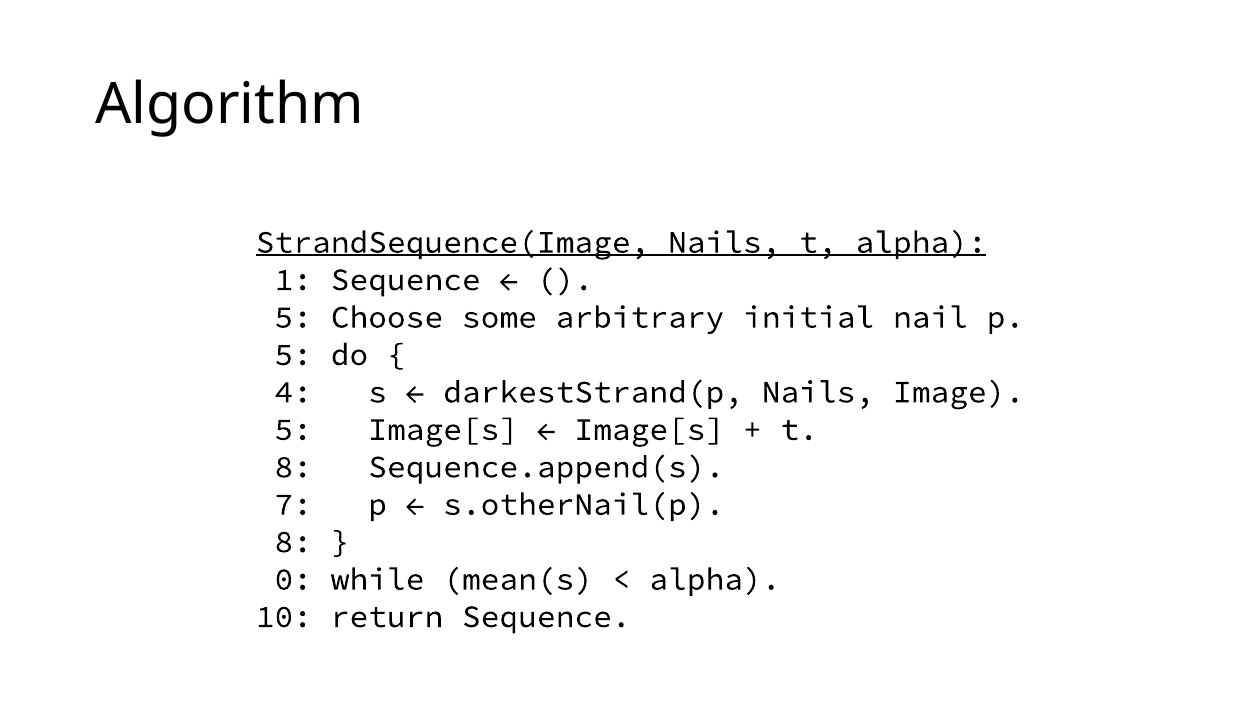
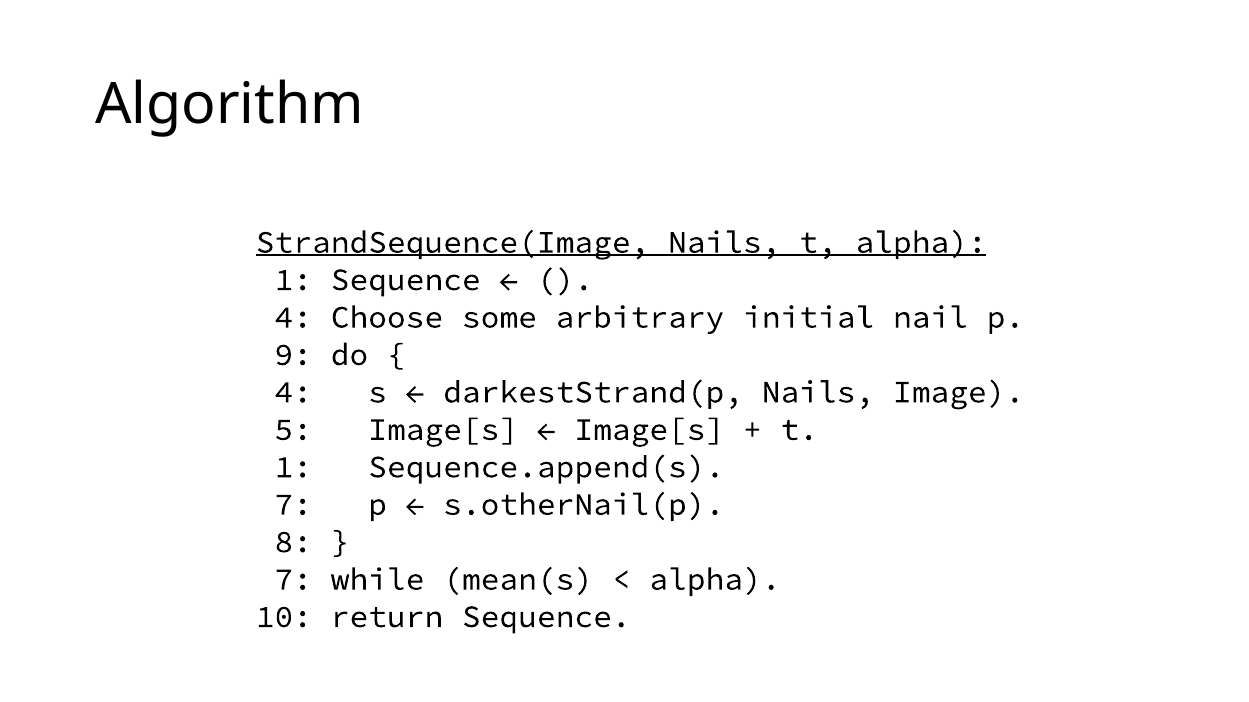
5 at (293, 317): 5 -> 4
5 at (293, 355): 5 -> 9
8 at (293, 467): 8 -> 1
0 at (293, 580): 0 -> 7
